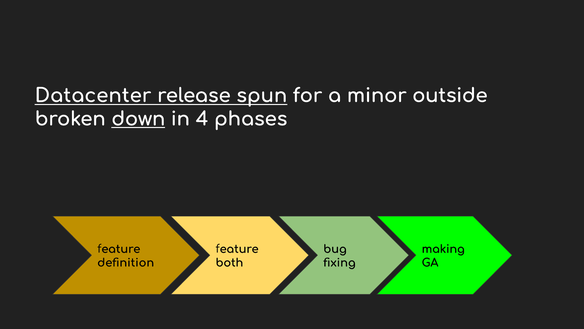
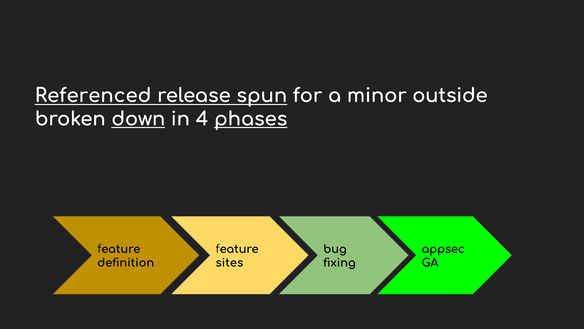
Datacenter: Datacenter -> Referenced
phases underline: none -> present
making: making -> appsec
both: both -> sites
